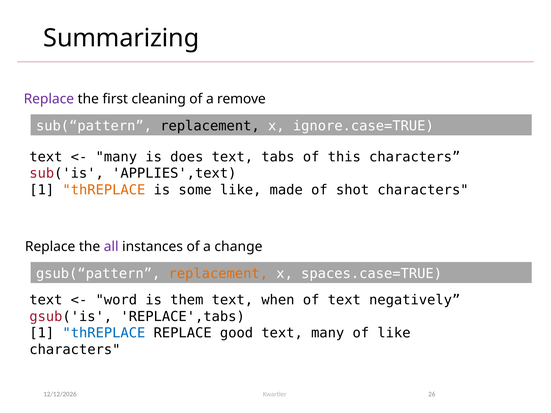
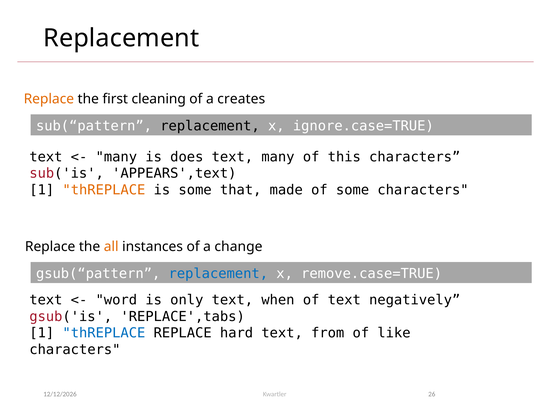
Summarizing at (121, 38): Summarizing -> Replacement
Replace at (49, 99) colour: purple -> orange
remove: remove -> creates
text tabs: tabs -> many
APPLIES',text: APPLIES',text -> APPEARS',text
some like: like -> that
of shot: shot -> some
all colour: purple -> orange
replacement at (218, 274) colour: orange -> blue
spaces.case=TRUE: spaces.case=TRUE -> remove.case=TRUE
them: them -> only
good: good -> hard
text many: many -> from
